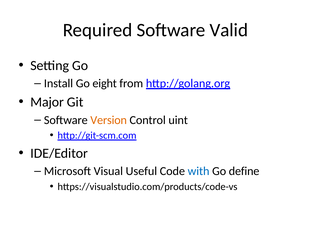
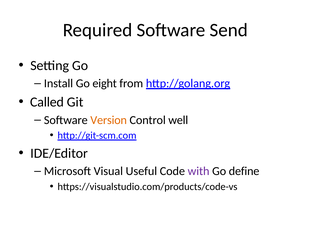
Valid: Valid -> Send
Major: Major -> Called
uint: uint -> well
with colour: blue -> purple
